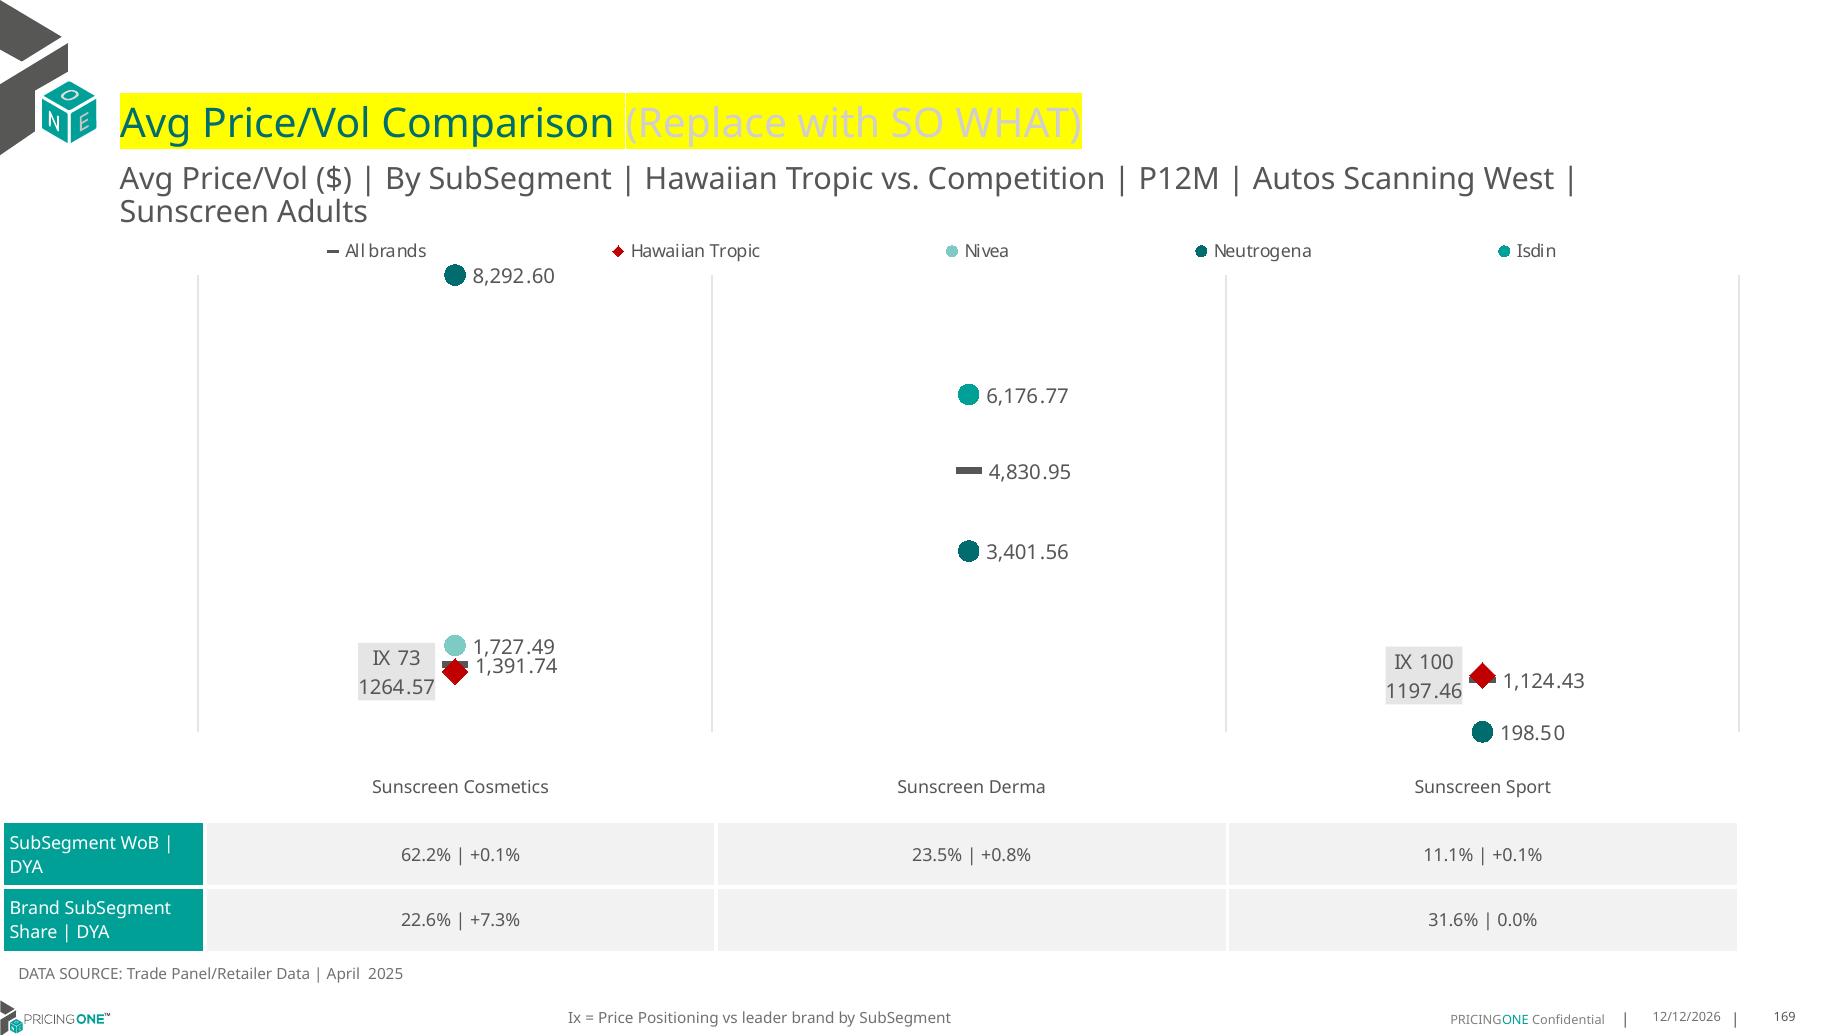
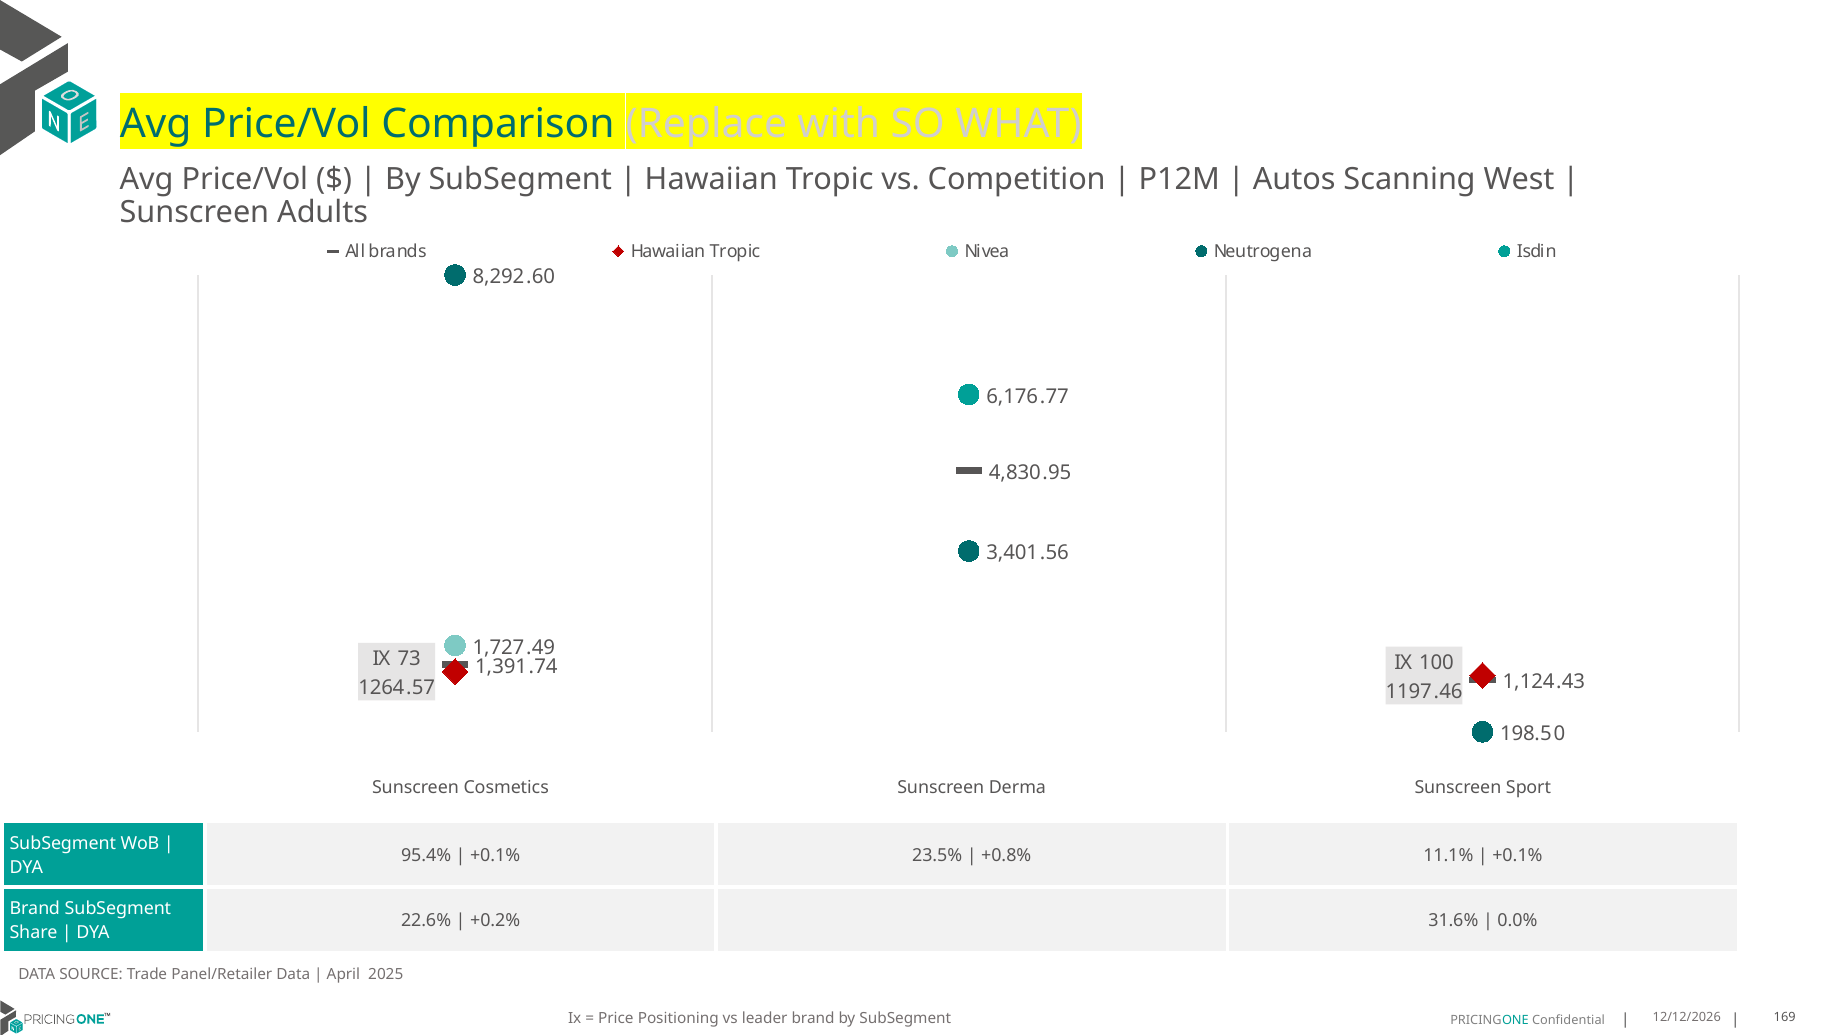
62.2%: 62.2% -> 95.4%
+7.3%: +7.3% -> +0.2%
